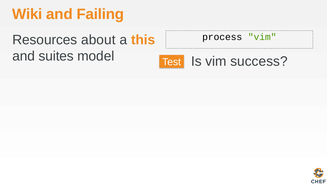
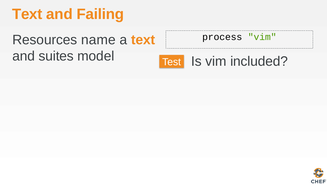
Wiki at (27, 14): Wiki -> Text
about: about -> name
a this: this -> text
success: success -> included
